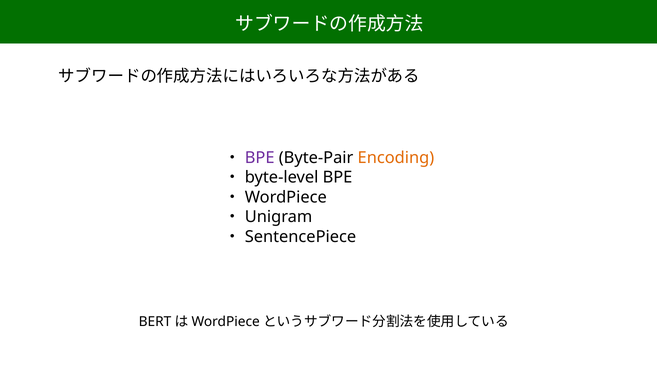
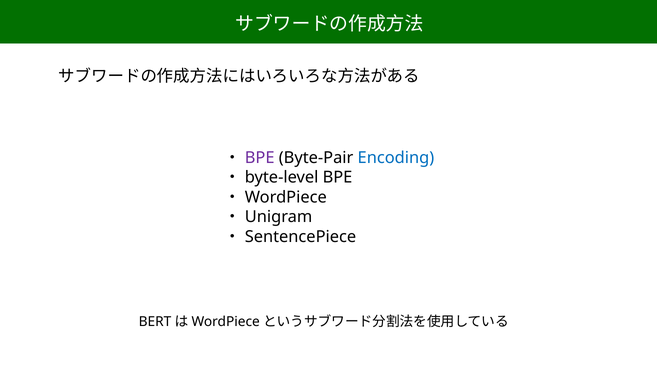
Encoding colour: orange -> blue
